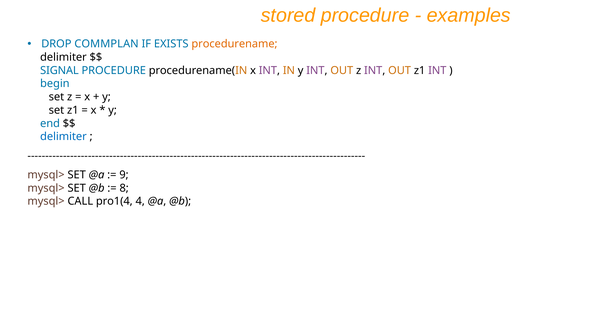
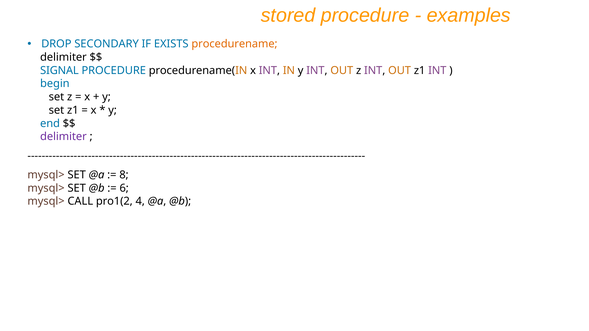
COMMPLAN: COMMPLAN -> SECONDARY
delimiter at (63, 137) colour: blue -> purple
9: 9 -> 8
8: 8 -> 6
pro1(4: pro1(4 -> pro1(2
